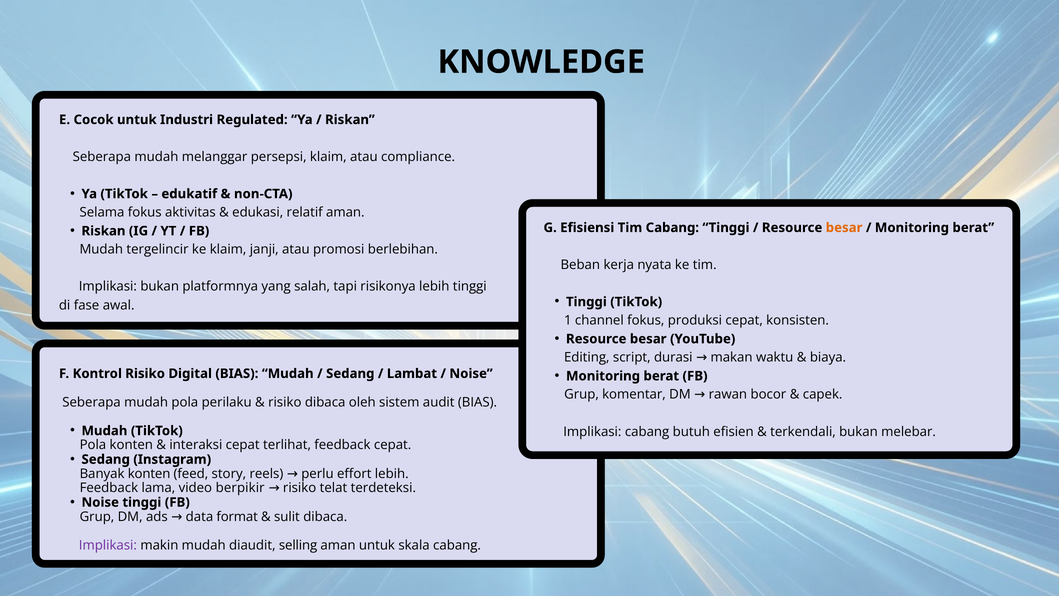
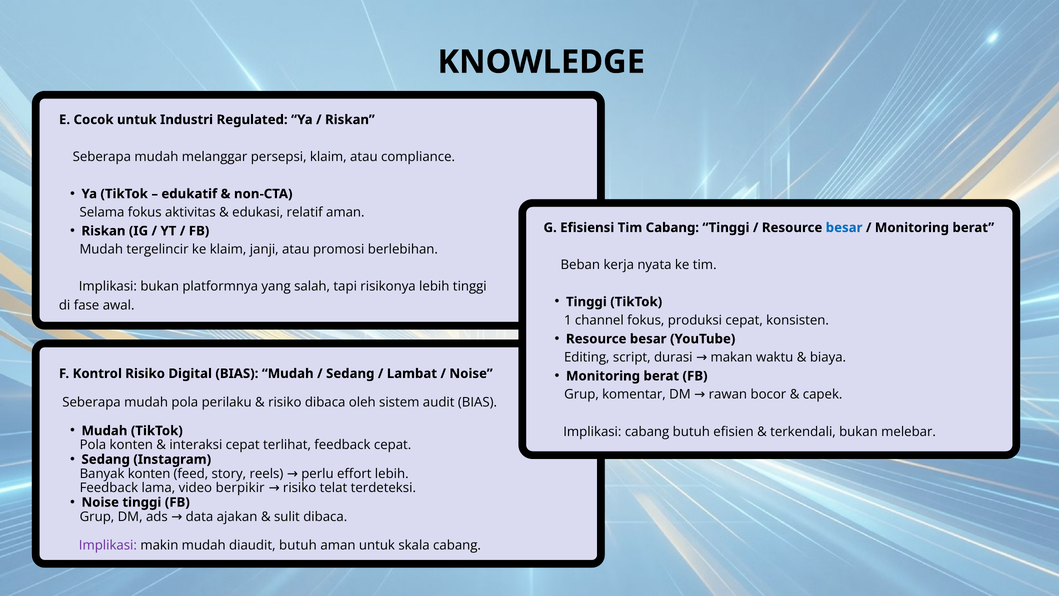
besar at (844, 228) colour: orange -> blue
format: format -> ajakan
diaudit selling: selling -> butuh
